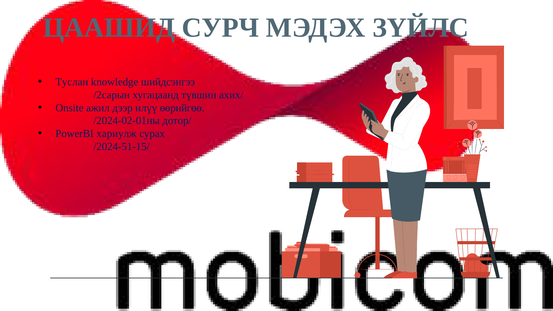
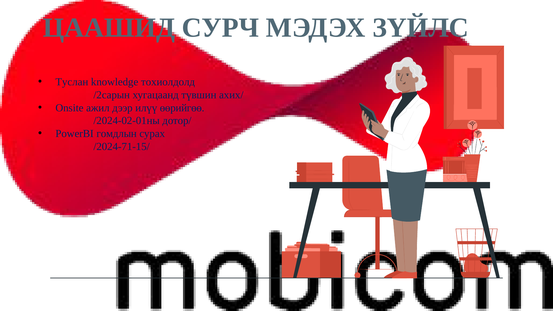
шийдсэнгээ: шийдсэнгээ -> тохиолдолд
хариулж: хариулж -> гомдлын
/2024-51-15/: /2024-51-15/ -> /2024-71-15/
